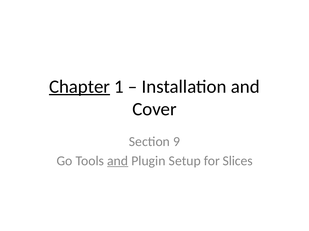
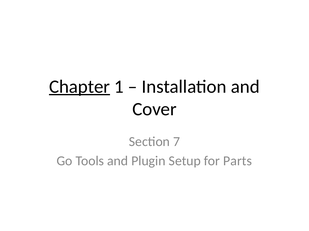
9: 9 -> 7
and at (118, 161) underline: present -> none
Slices: Slices -> Parts
